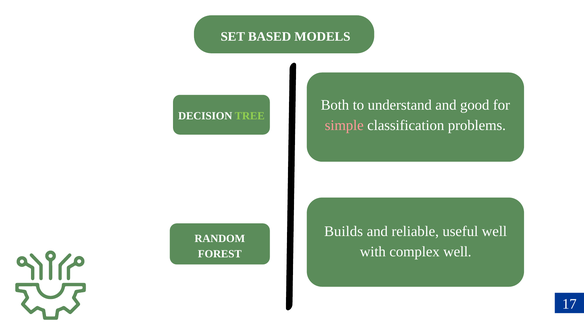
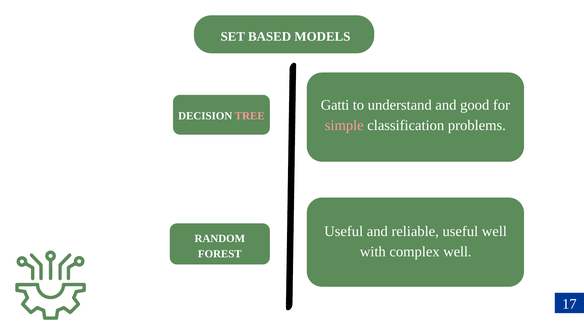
Both: Both -> Gatti
TREE colour: light green -> pink
Builds at (344, 232): Builds -> Useful
